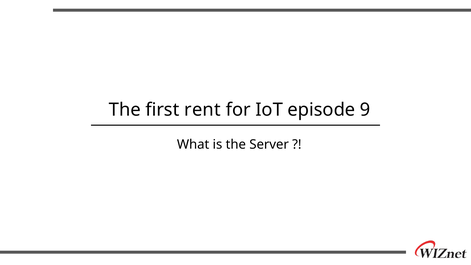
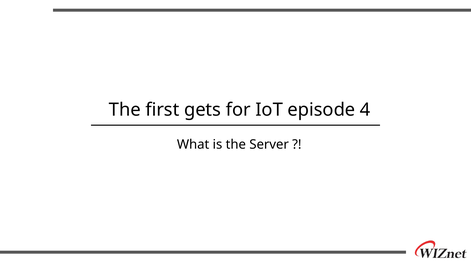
rent: rent -> gets
9: 9 -> 4
